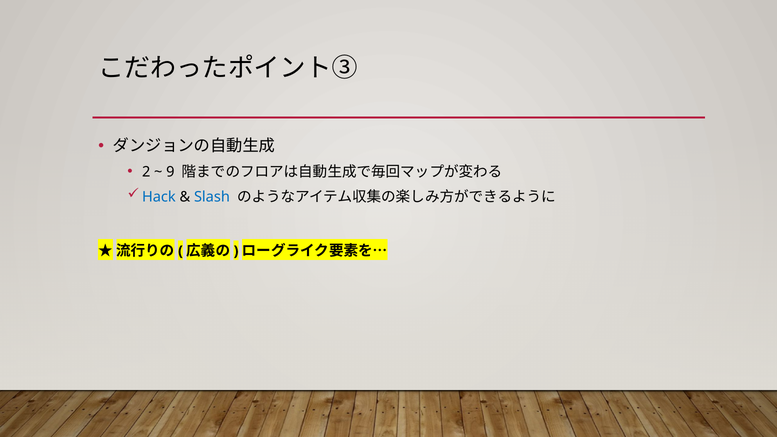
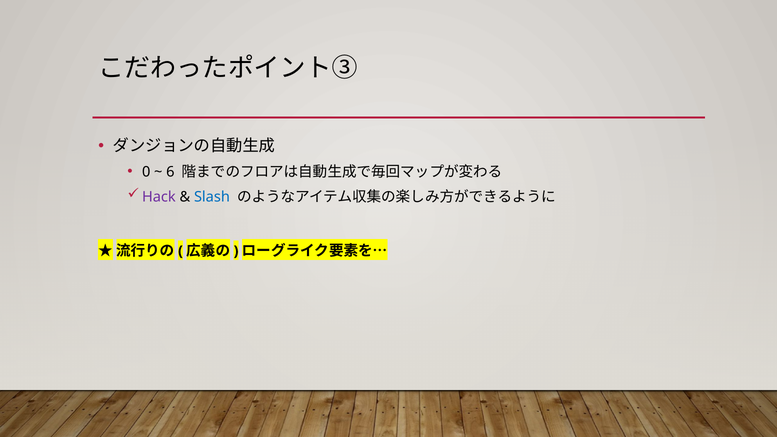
2: 2 -> 0
9: 9 -> 6
Hack colour: blue -> purple
